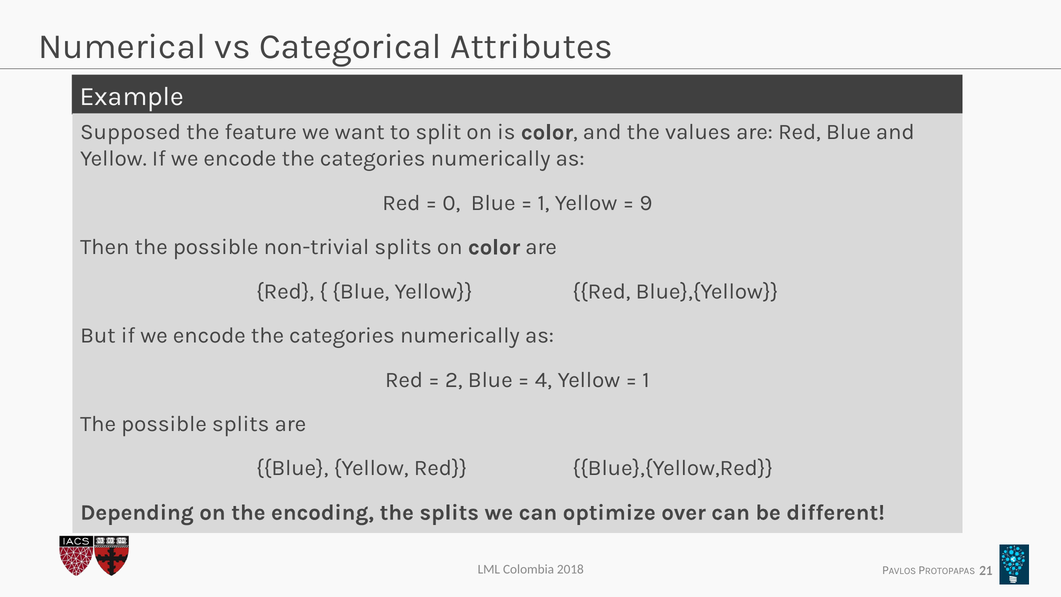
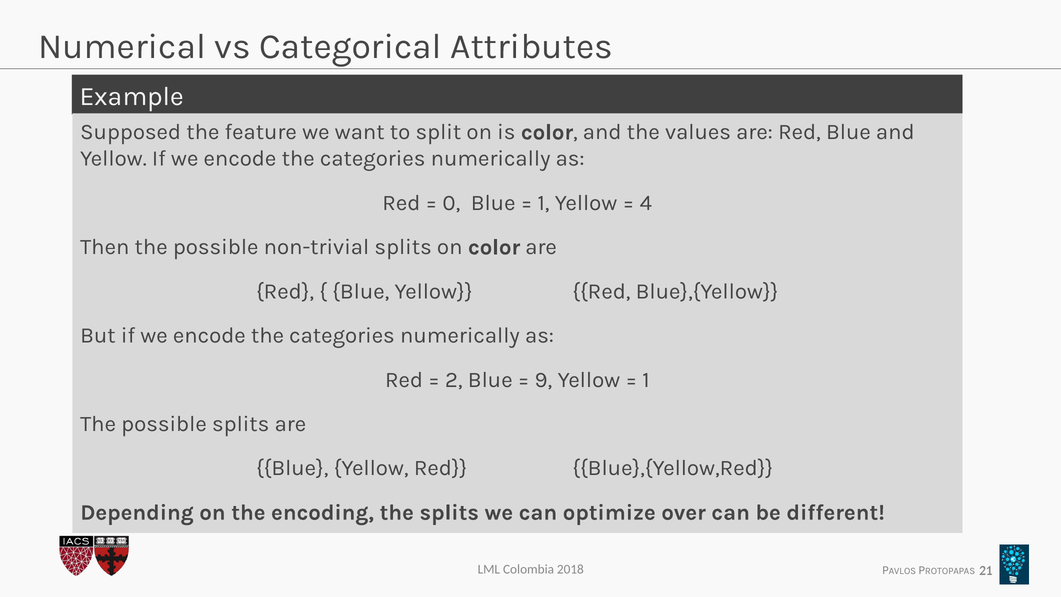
9: 9 -> 4
4: 4 -> 9
